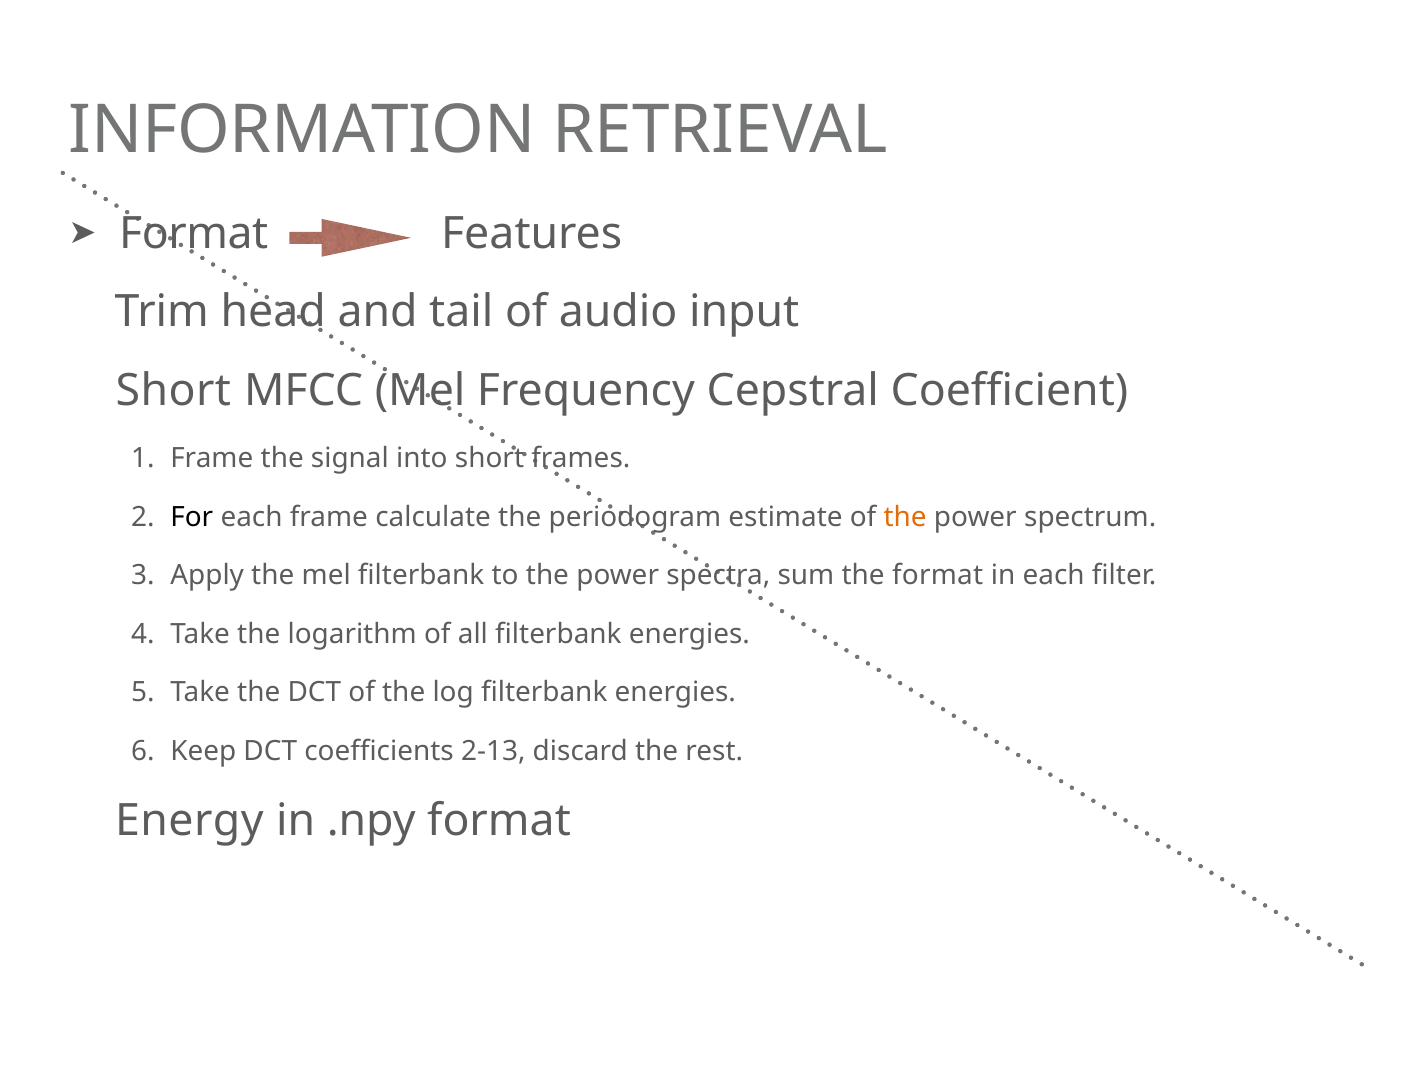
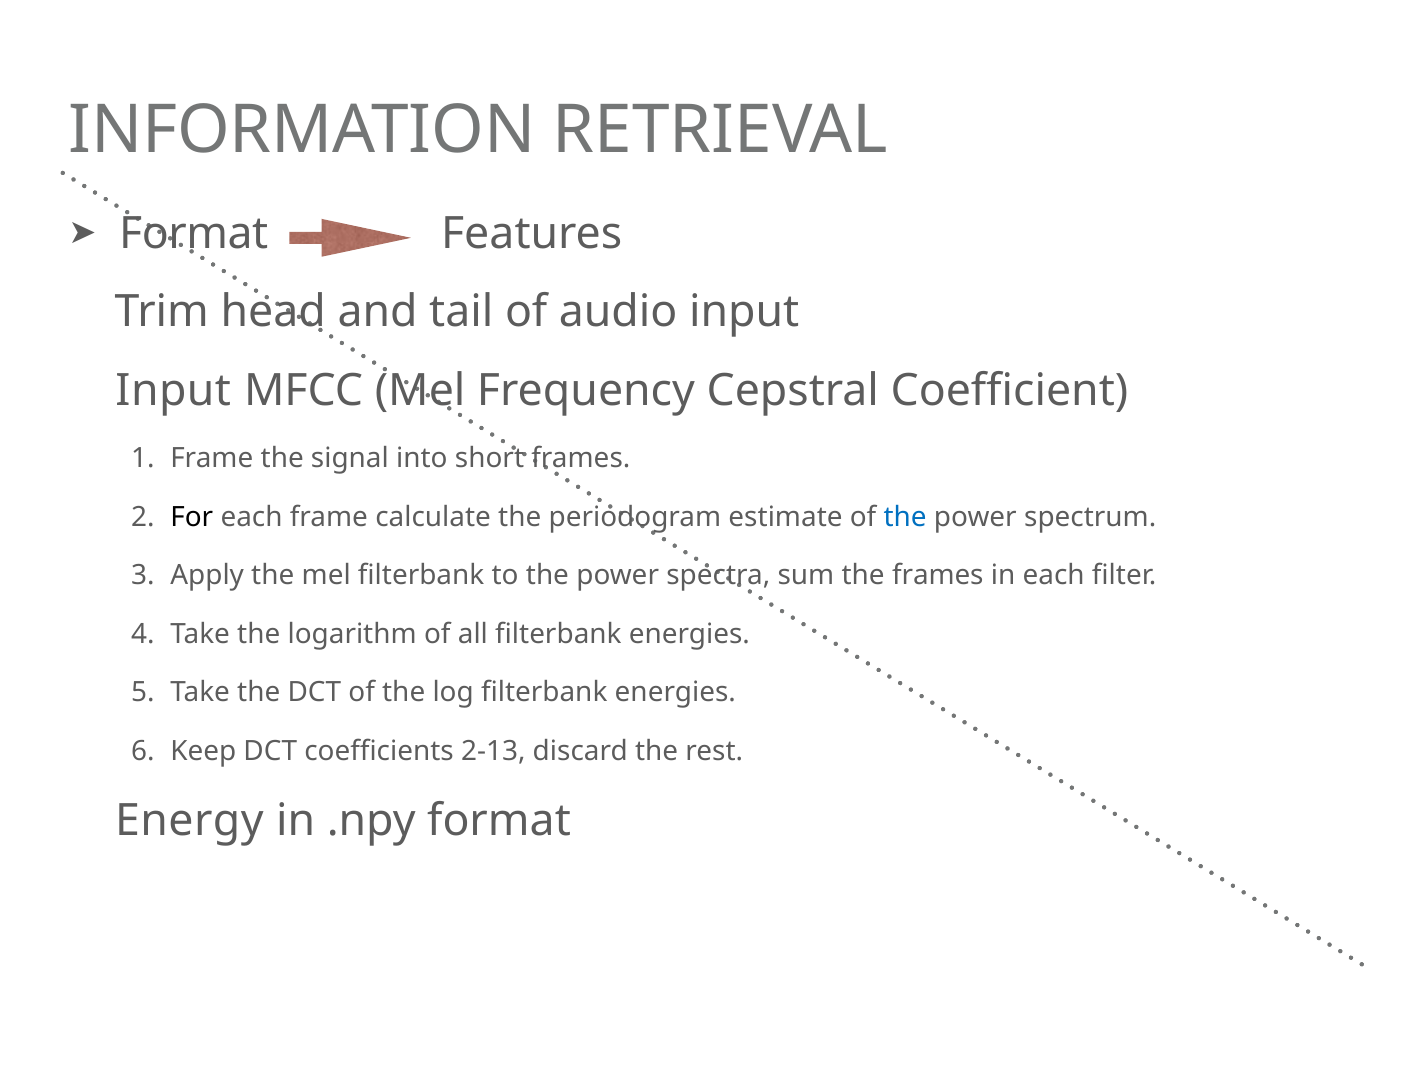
Short at (173, 391): Short -> Input
the at (905, 517) colour: orange -> blue
the format: format -> frames
